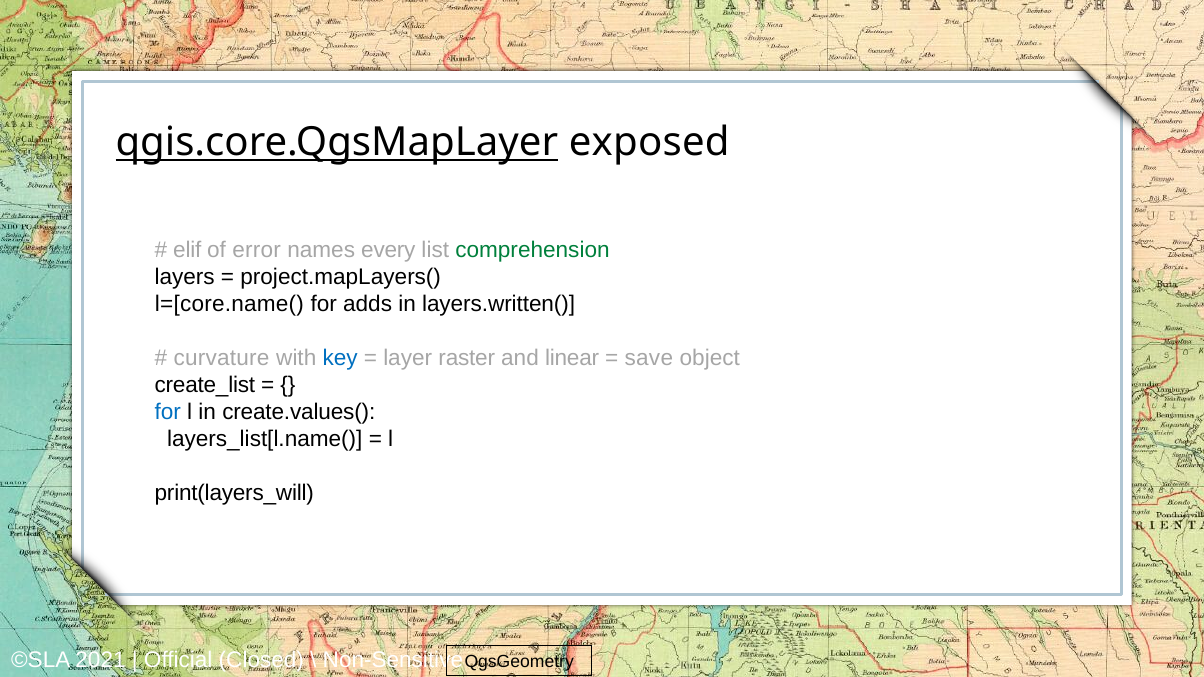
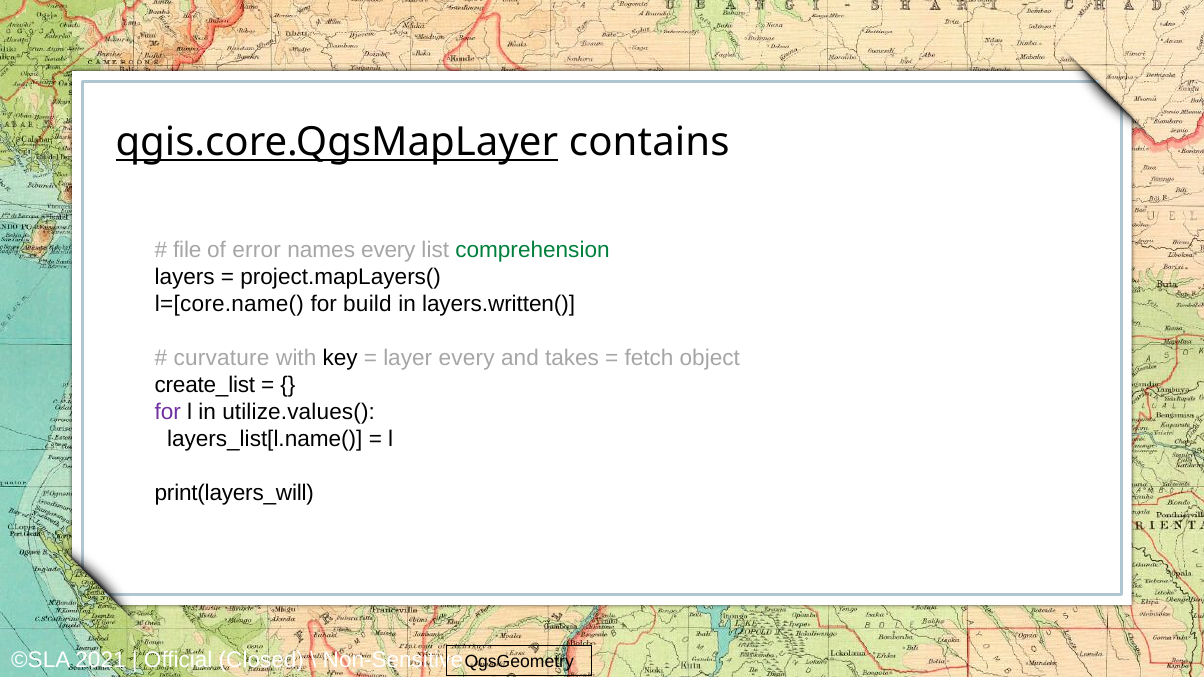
exposed: exposed -> contains
elif: elif -> file
adds: adds -> build
key colour: blue -> black
layer raster: raster -> every
linear: linear -> takes
save: save -> fetch
for at (168, 412) colour: blue -> purple
create.values(: create.values( -> utilize.values(
